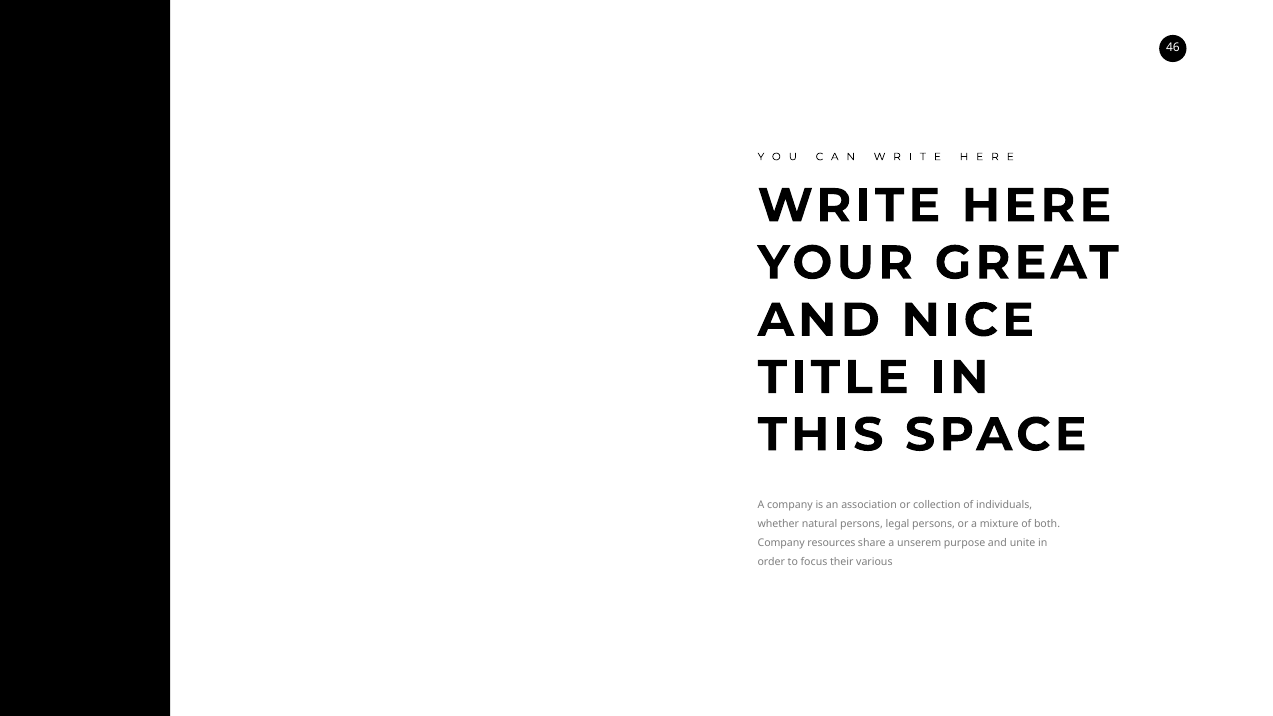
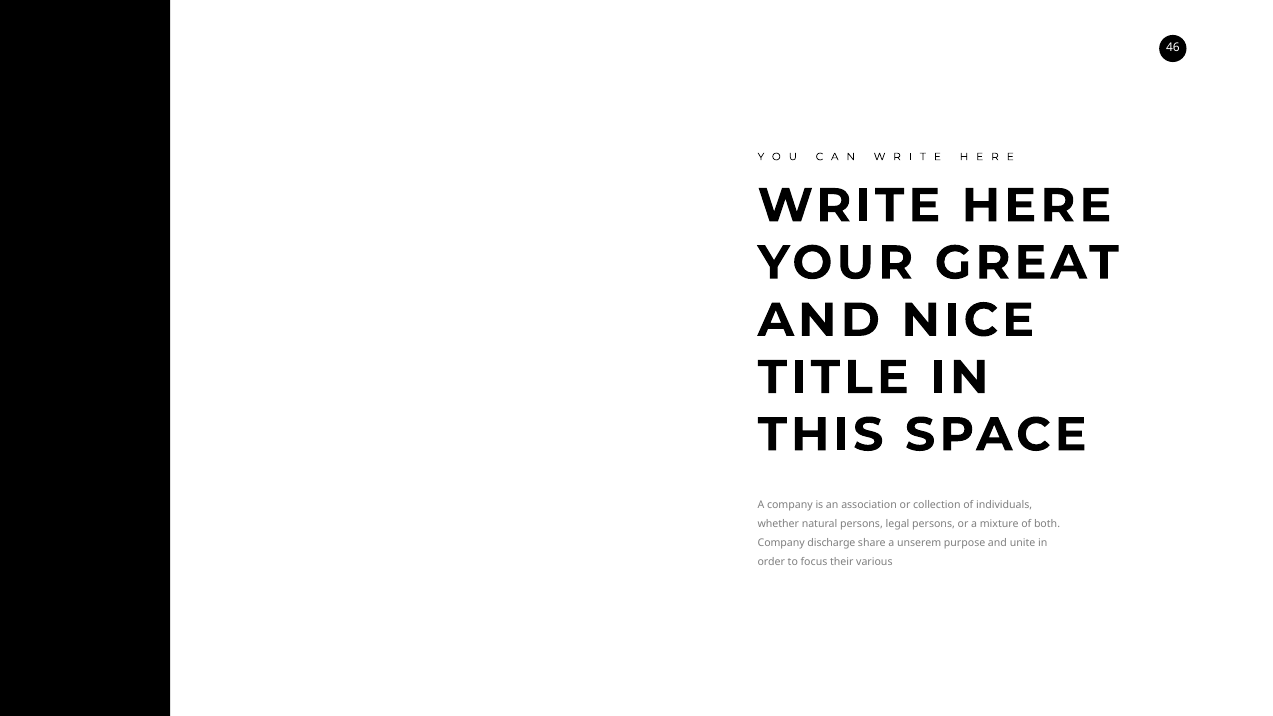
resources: resources -> discharge
